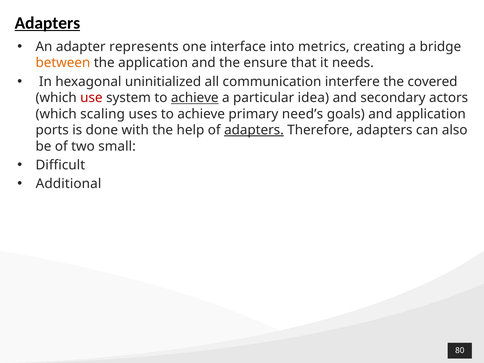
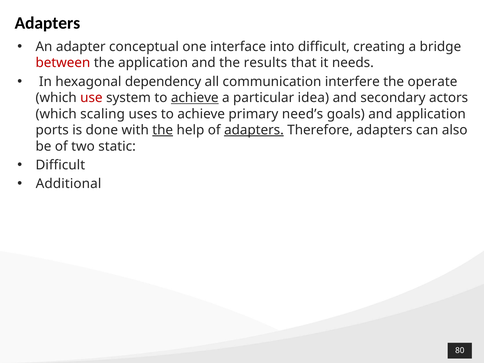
Adapters at (47, 23) underline: present -> none
represents: represents -> conceptual
into metrics: metrics -> difficult
between colour: orange -> red
ensure: ensure -> results
uninitialized: uninitialized -> dependency
covered: covered -> operate
the at (163, 130) underline: none -> present
small: small -> static
